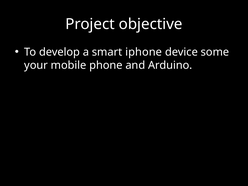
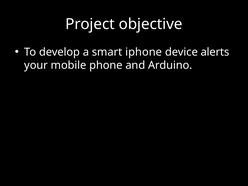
some: some -> alerts
